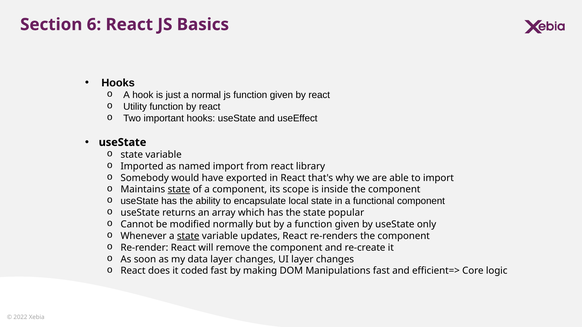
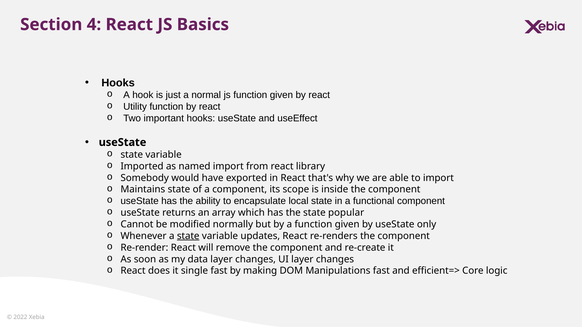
6: 6 -> 4
state at (179, 190) underline: present -> none
coded: coded -> single
